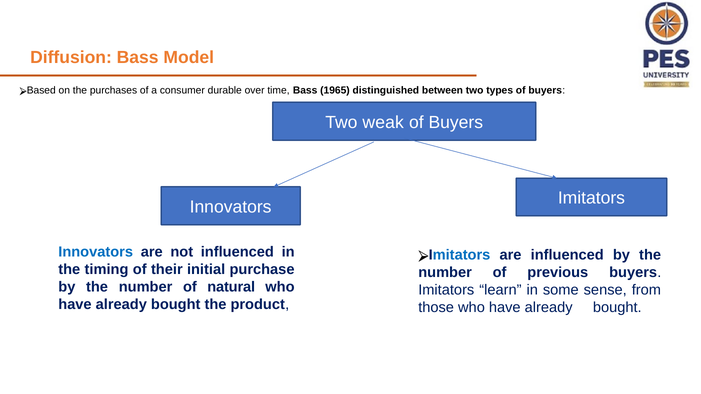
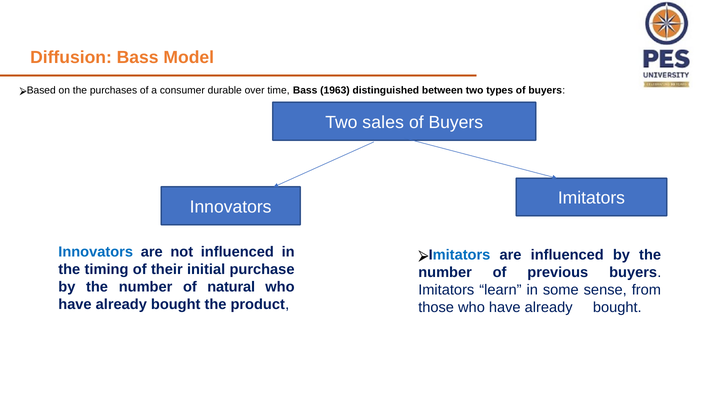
1965: 1965 -> 1963
weak: weak -> sales
